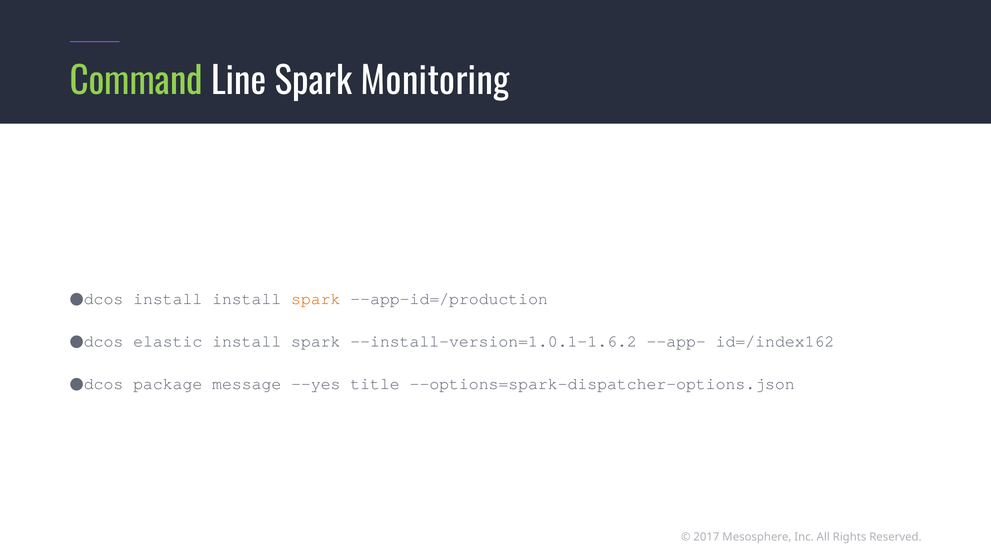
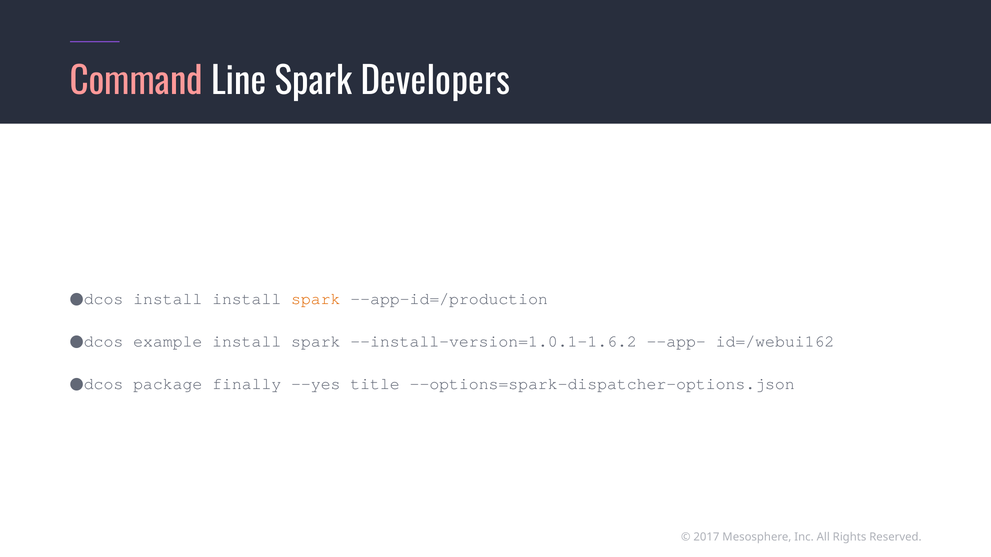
Command colour: light green -> pink
Monitoring: Monitoring -> Developers
elastic: elastic -> example
id=/index162: id=/index162 -> id=/webui162
message: message -> finally
